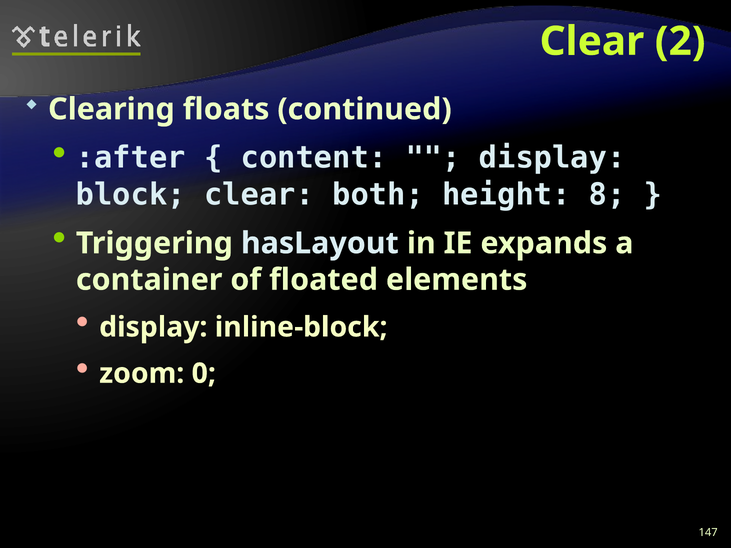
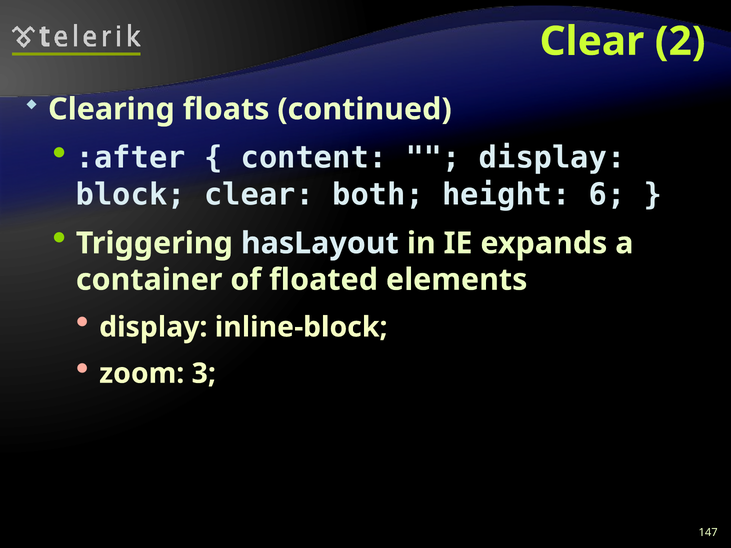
8: 8 -> 6
0: 0 -> 3
